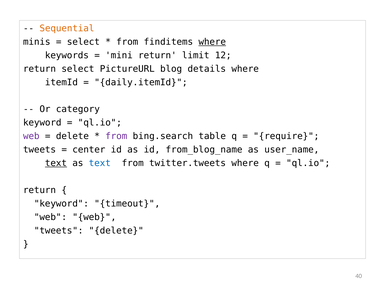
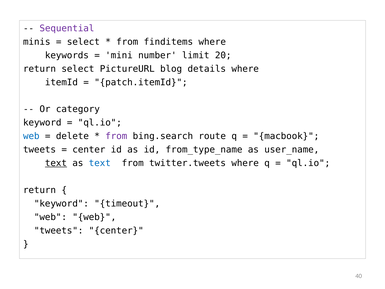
Sequential colour: orange -> purple
where at (212, 42) underline: present -> none
mini return: return -> number
12: 12 -> 20
daily.itemId: daily.itemId -> patch.itemId
web at (31, 136) colour: purple -> blue
table: table -> route
require: require -> macbook
from_blog_name: from_blog_name -> from_type_name
tweets delete: delete -> center
